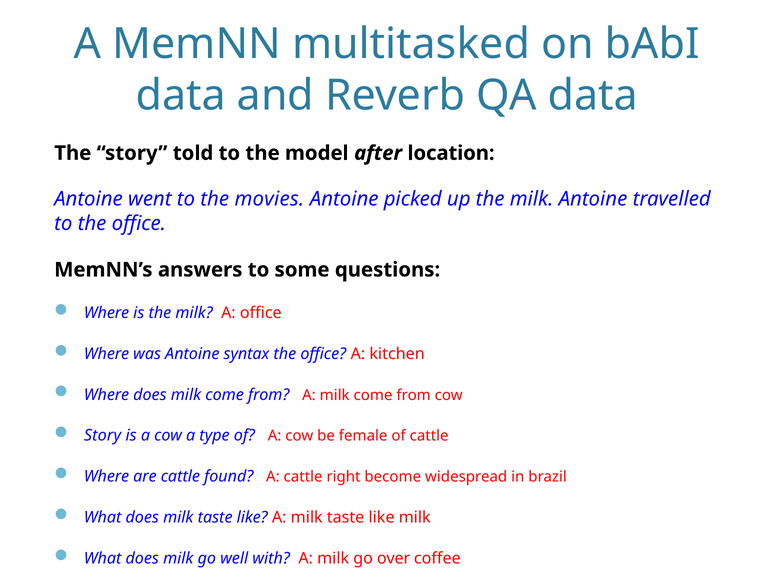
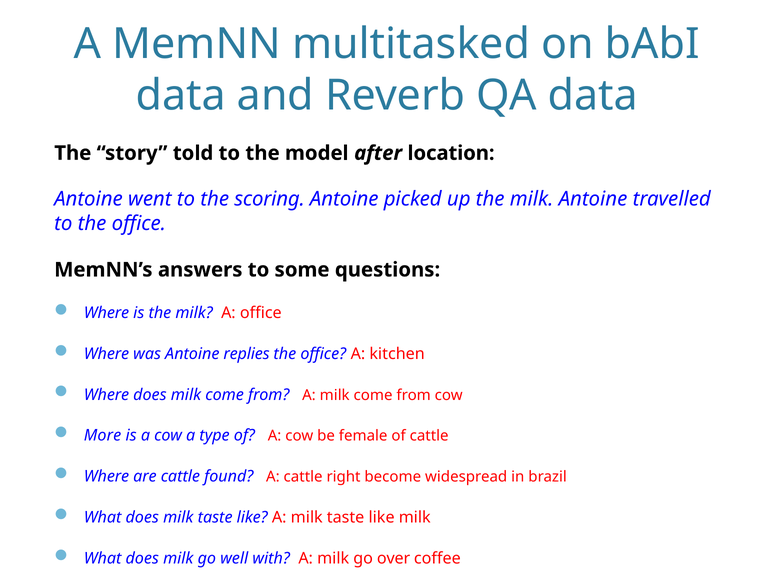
movies: movies -> scoring
syntax: syntax -> replies
Story at (103, 435): Story -> More
